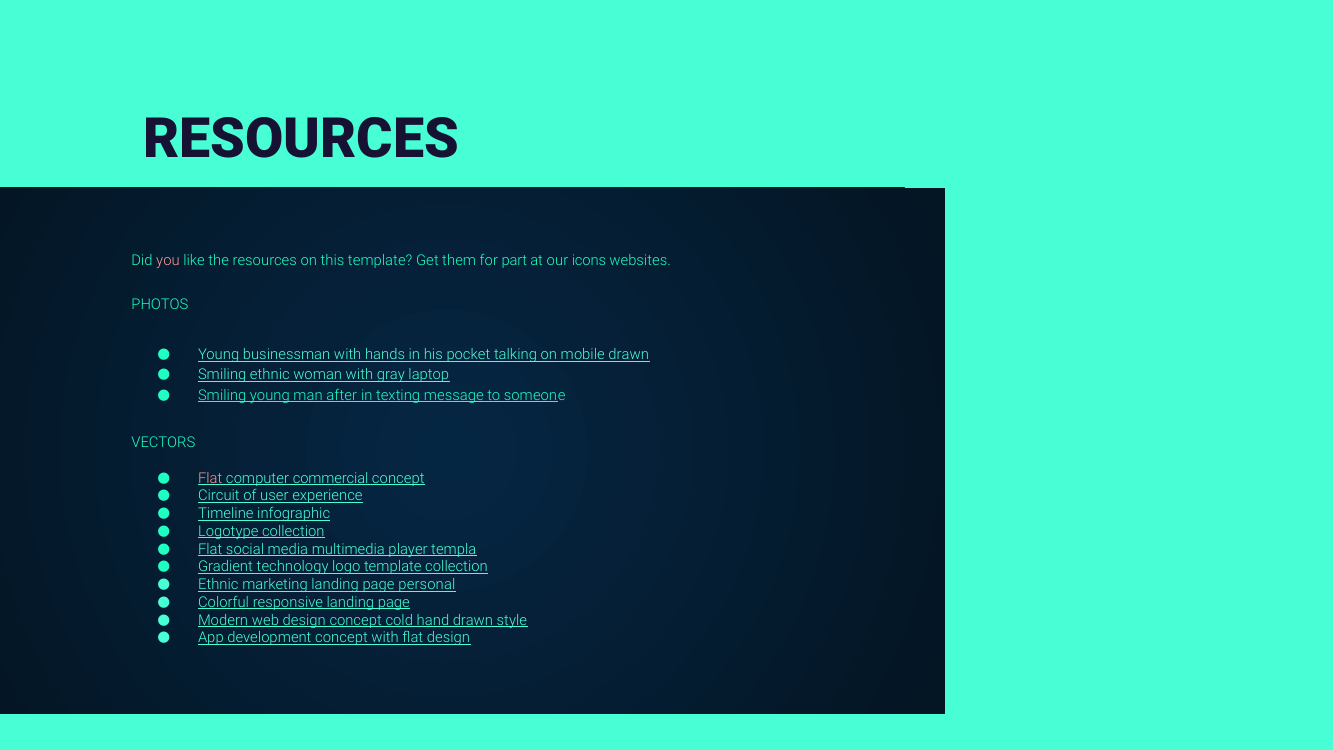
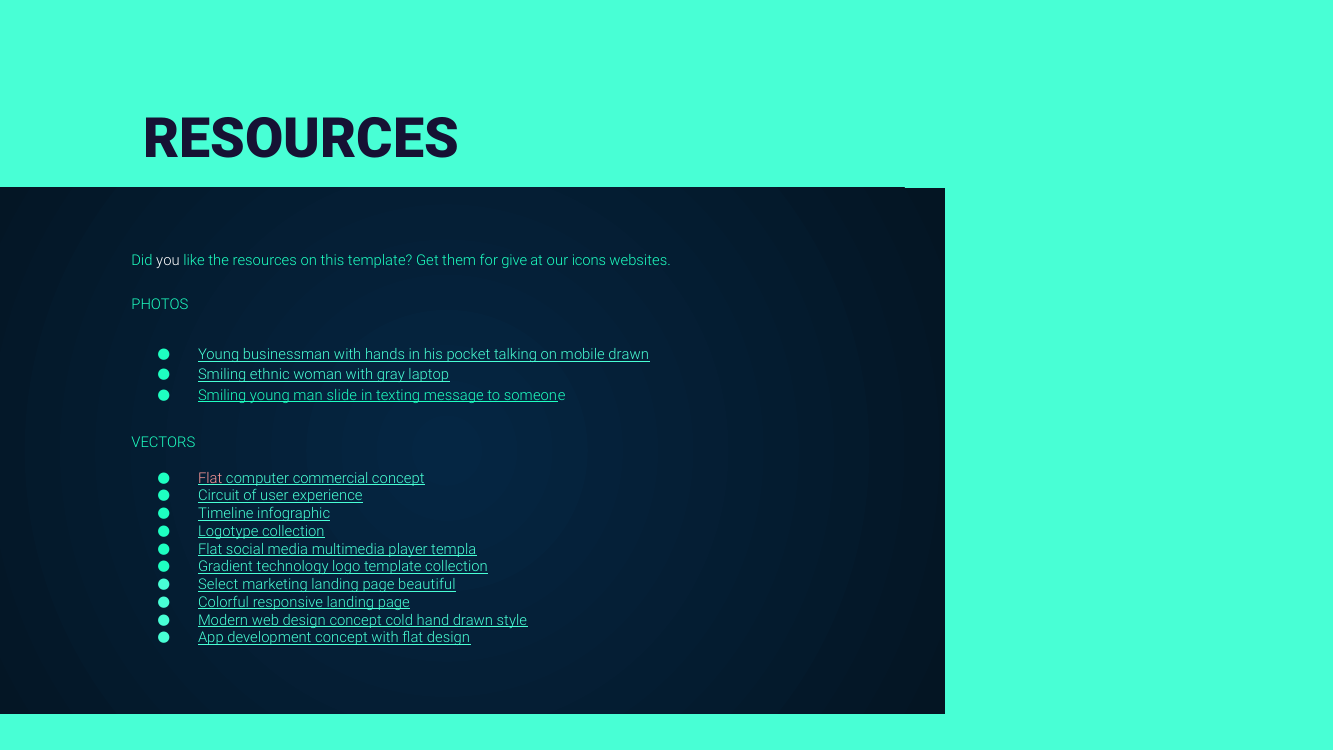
you colour: pink -> white
part: part -> give
after: after -> slide
Ethnic at (218, 585): Ethnic -> Select
personal: personal -> beautiful
